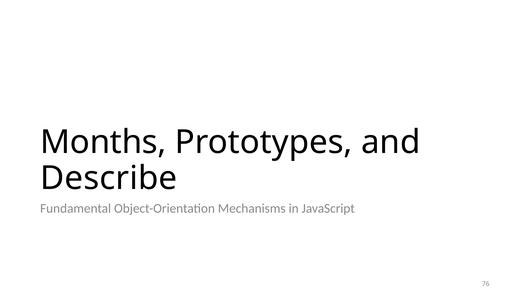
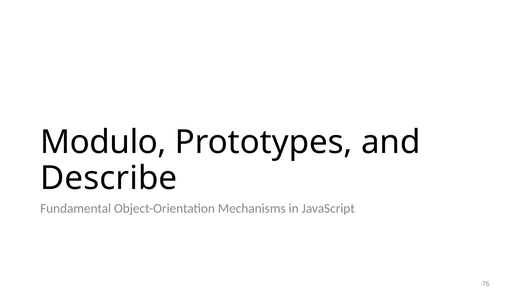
Months: Months -> Modulo
